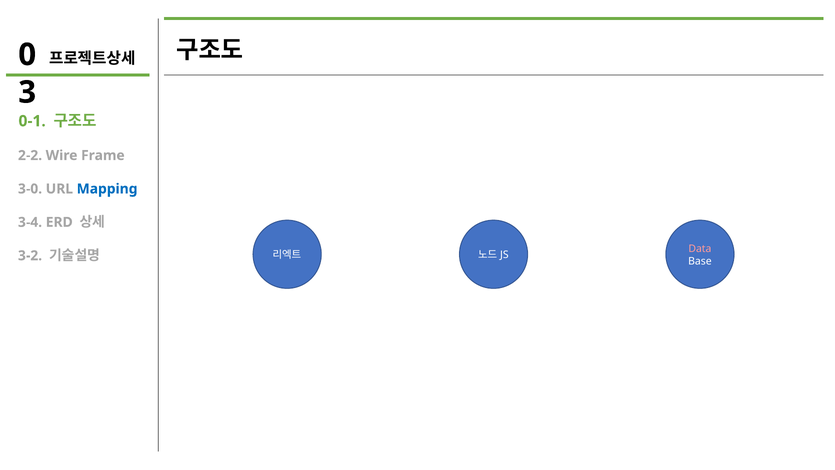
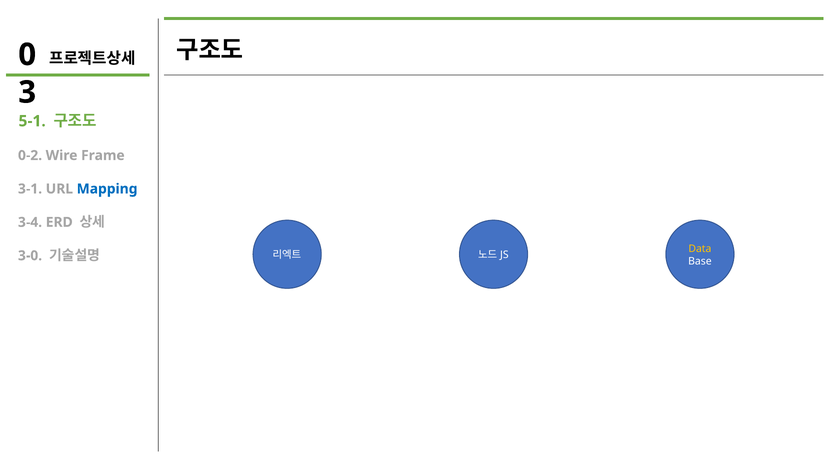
0-1: 0-1 -> 5-1
2-2: 2-2 -> 0-2
3-0: 3-0 -> 3-1
Data colour: pink -> yellow
3-2: 3-2 -> 3-0
